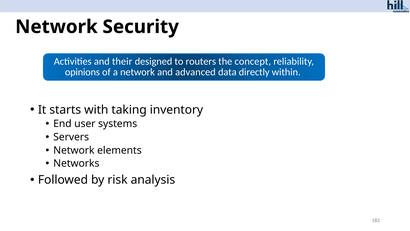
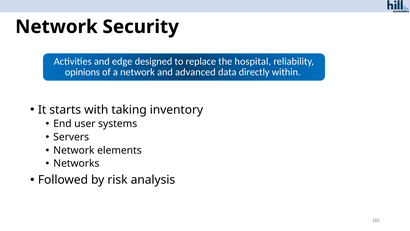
their: their -> edge
routers: routers -> replace
concept: concept -> hospital
